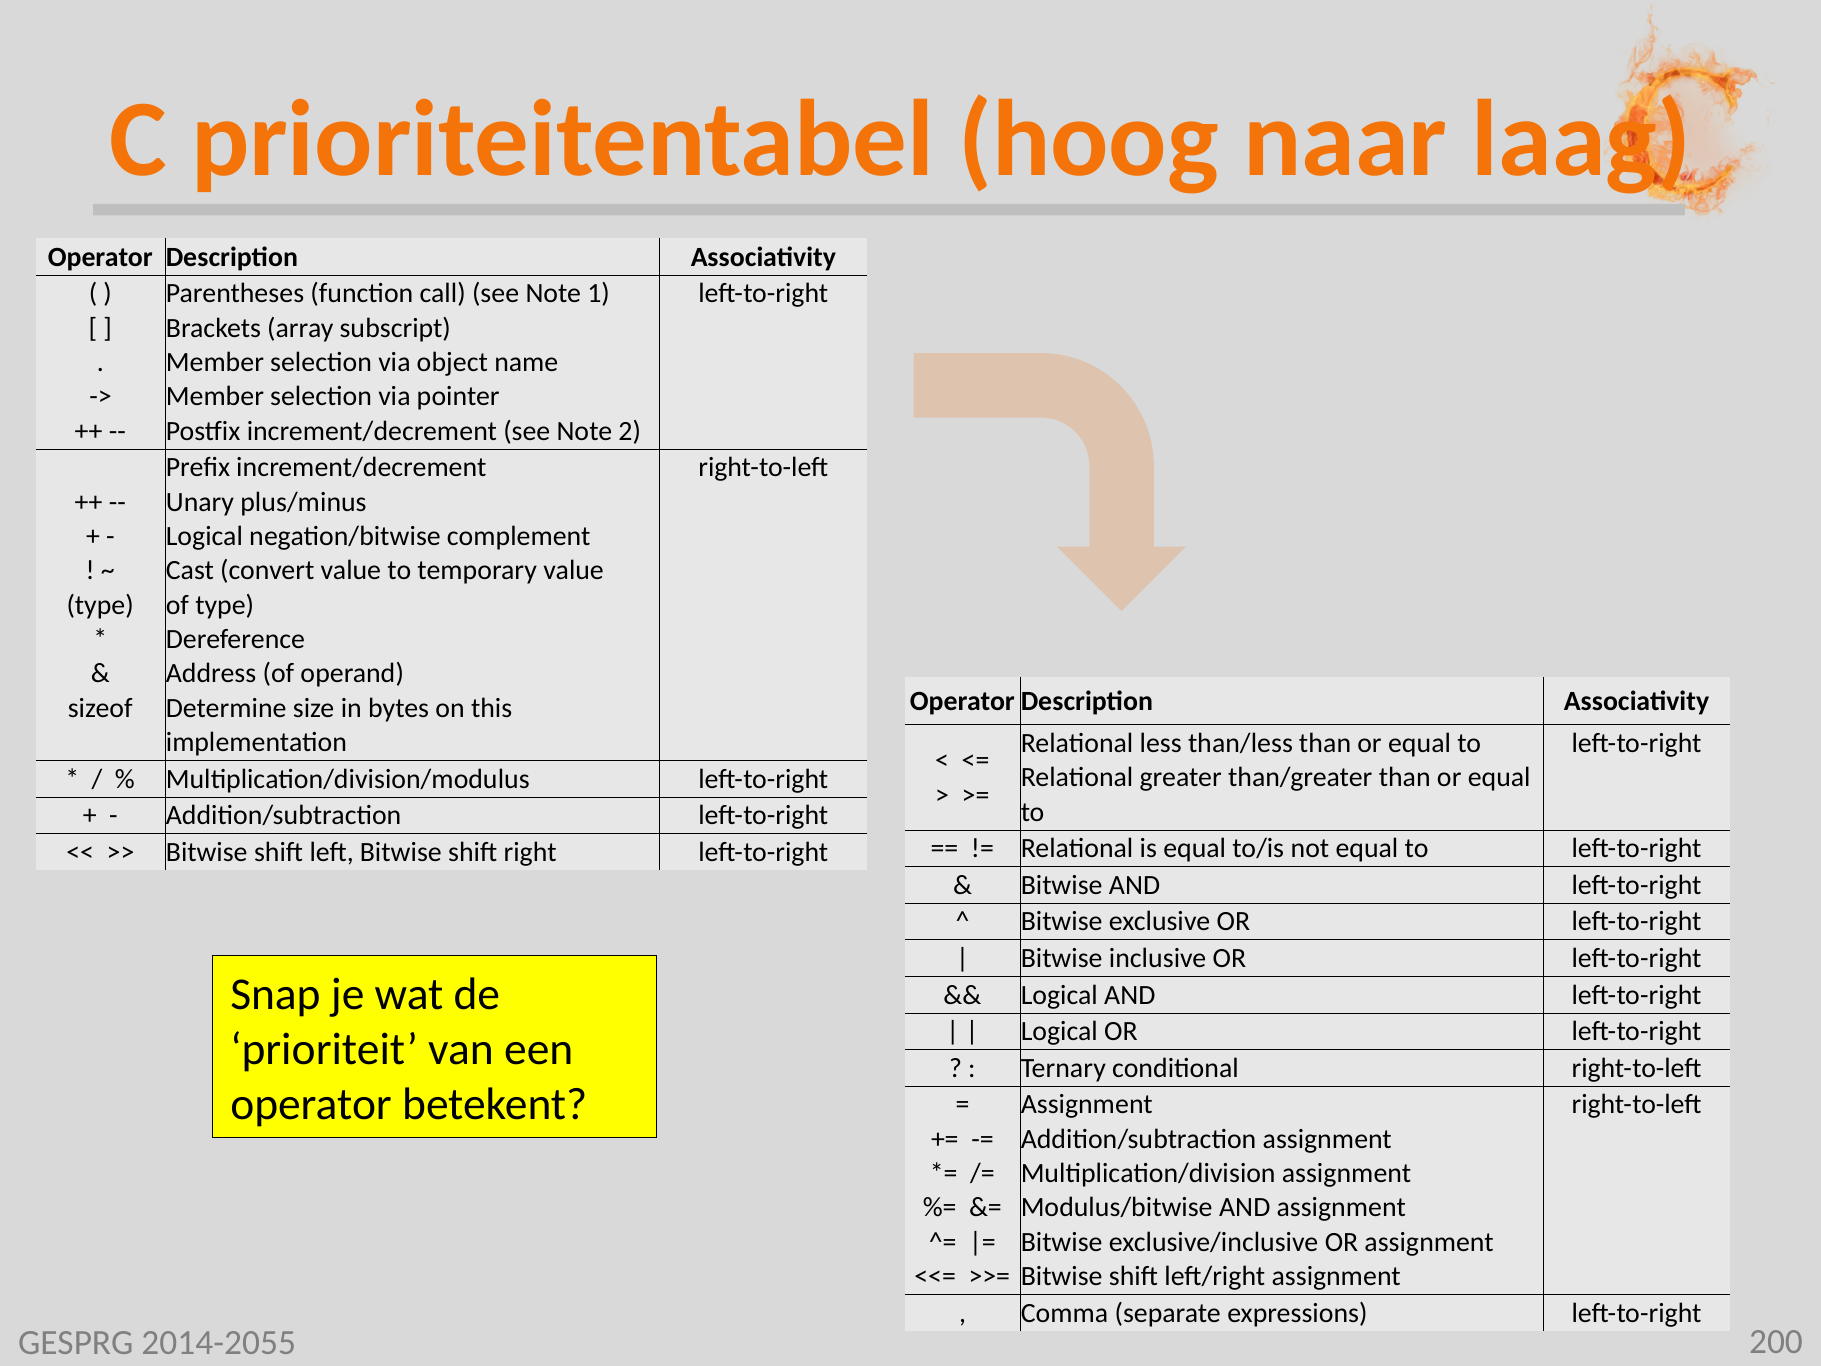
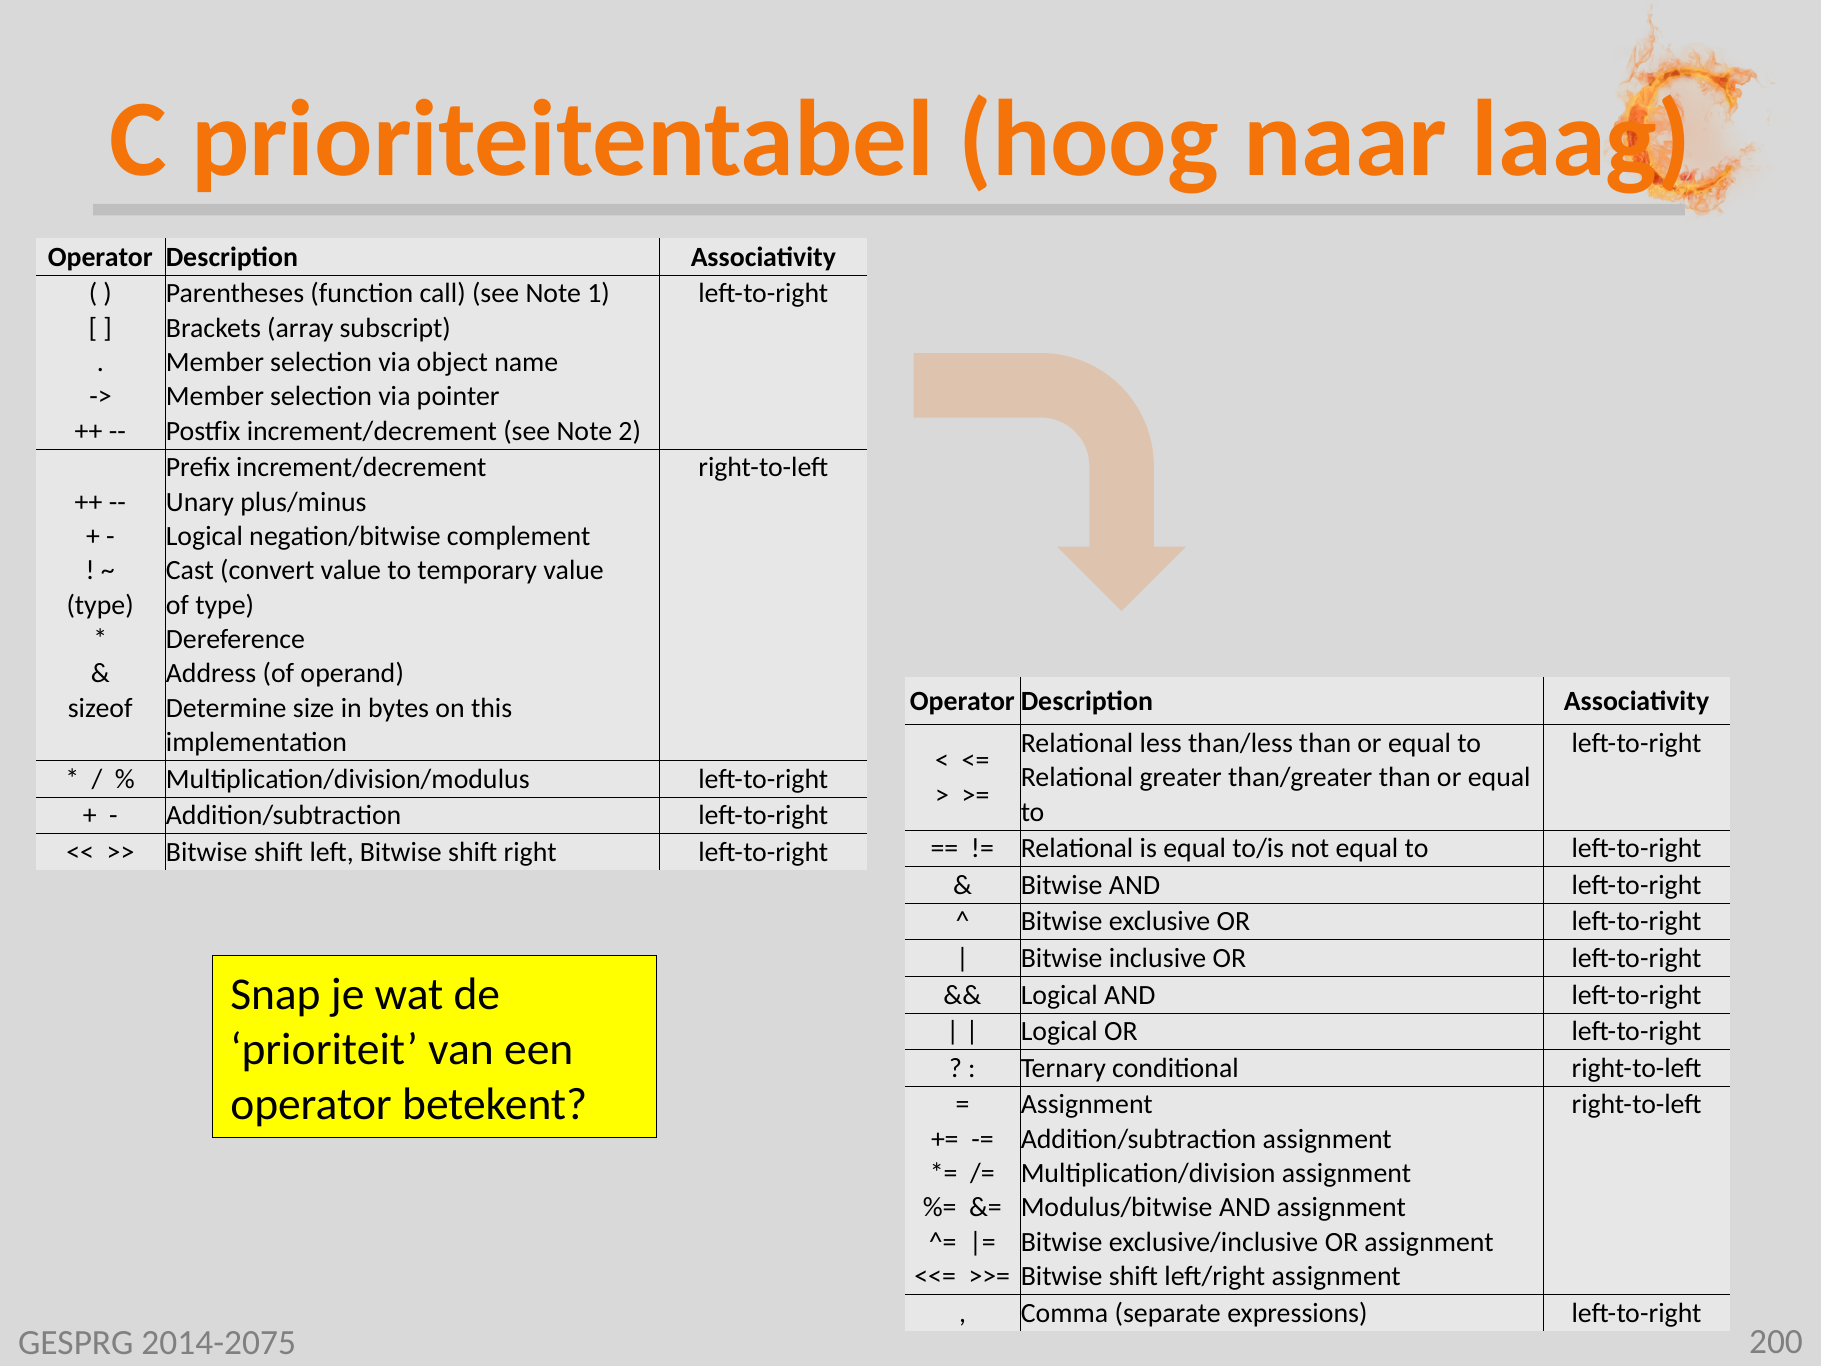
2014-2055: 2014-2055 -> 2014-2075
